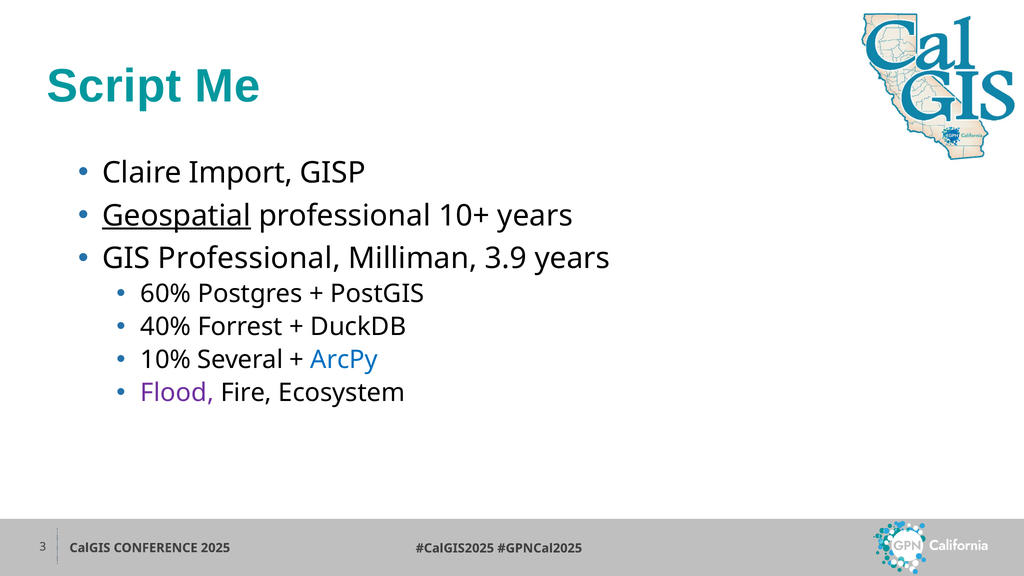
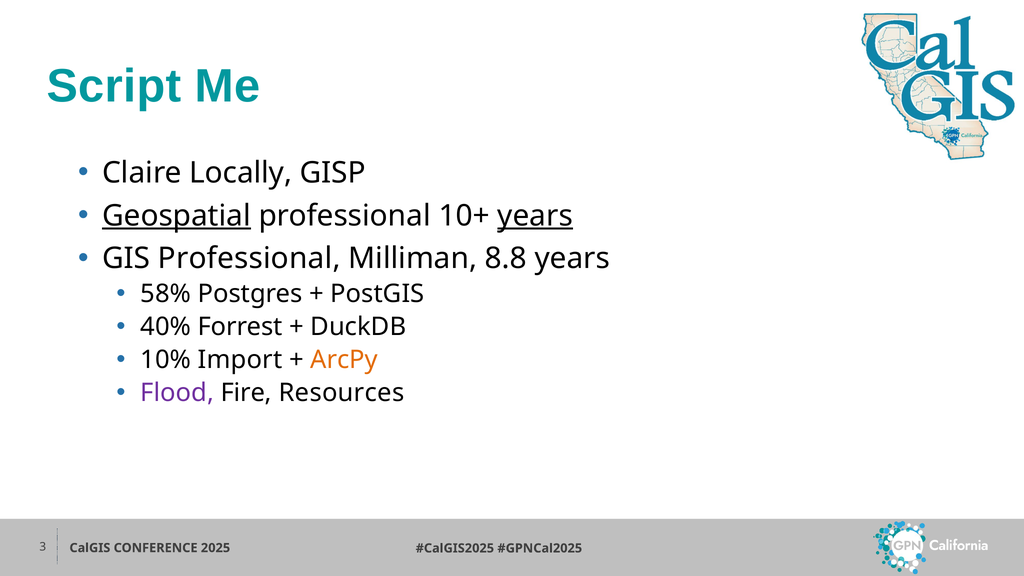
Import: Import -> Locally
years at (535, 216) underline: none -> present
3.9: 3.9 -> 8.8
60%: 60% -> 58%
Several: Several -> Import
ArcPy colour: blue -> orange
Ecosystem: Ecosystem -> Resources
